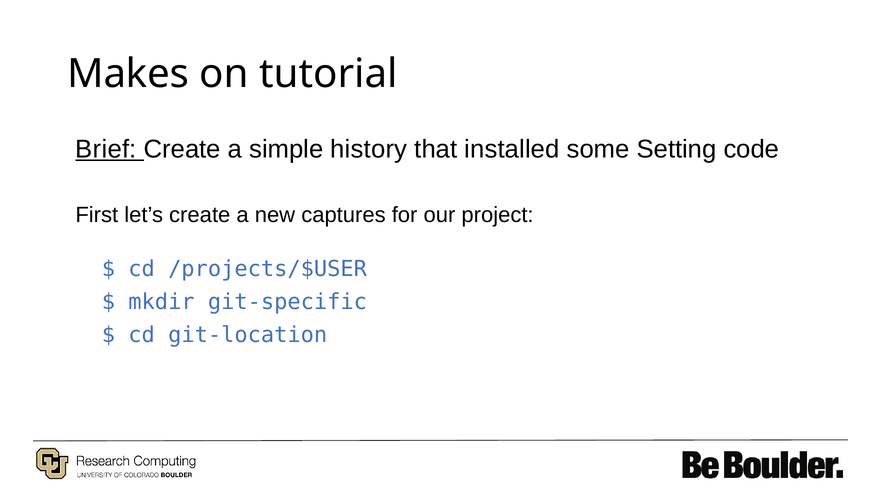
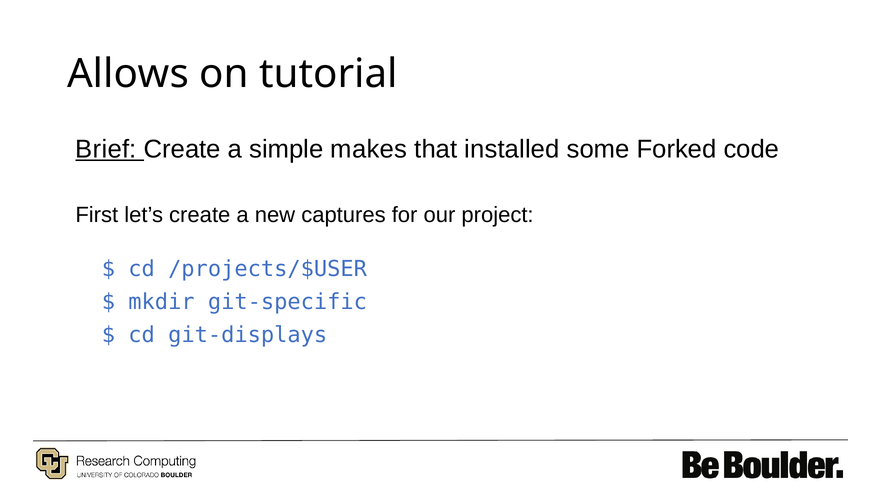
Makes: Makes -> Allows
history: history -> makes
Setting: Setting -> Forked
git-location: git-location -> git-displays
